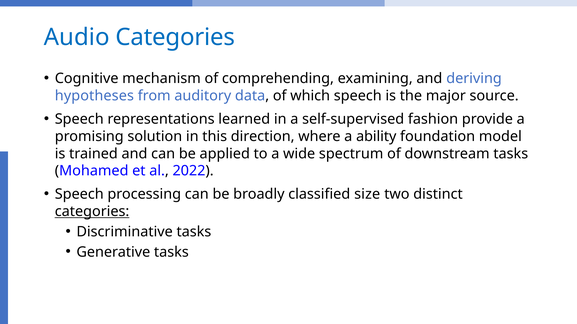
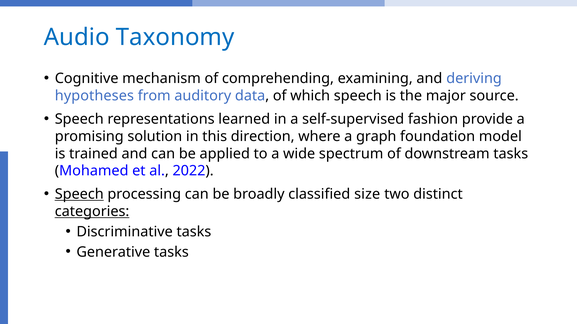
Audio Categories: Categories -> Taxonomy
ability: ability -> graph
Speech at (79, 195) underline: none -> present
